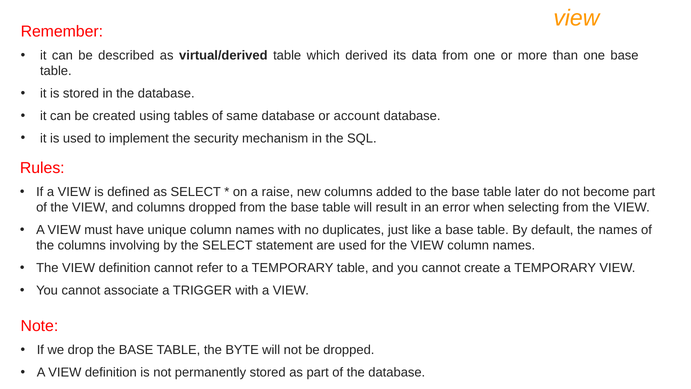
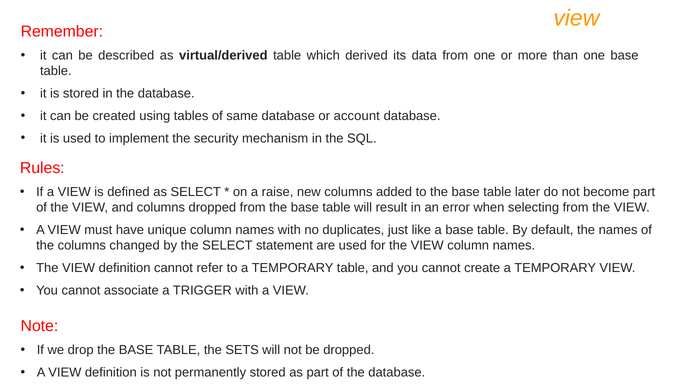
involving: involving -> changed
BYTE: BYTE -> SETS
